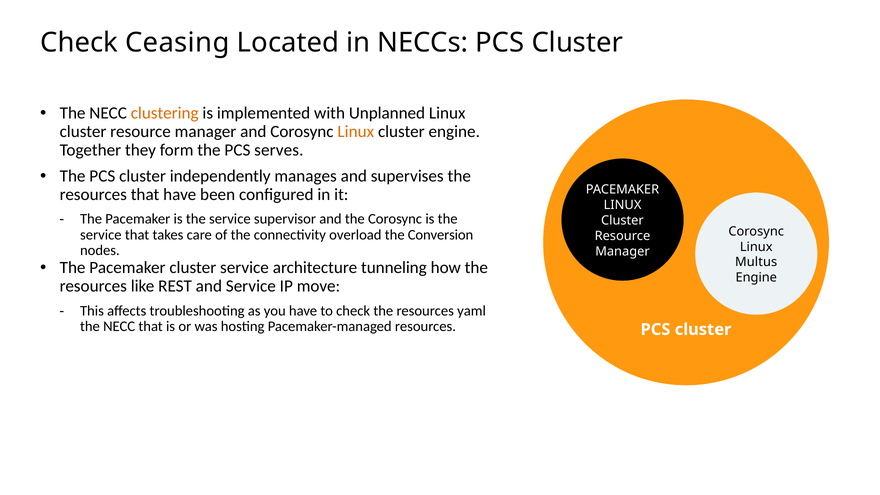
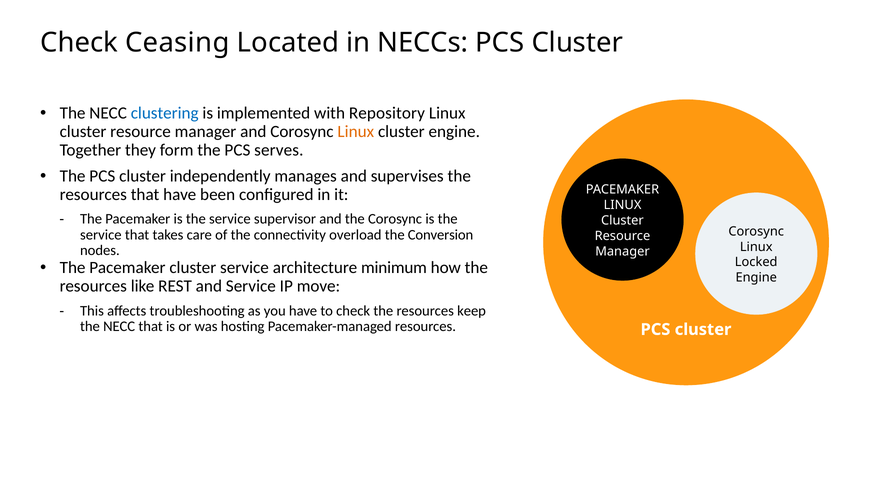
clustering colour: orange -> blue
Unplanned: Unplanned -> Repository
Multus: Multus -> Locked
tunneling: tunneling -> minimum
yaml: yaml -> keep
